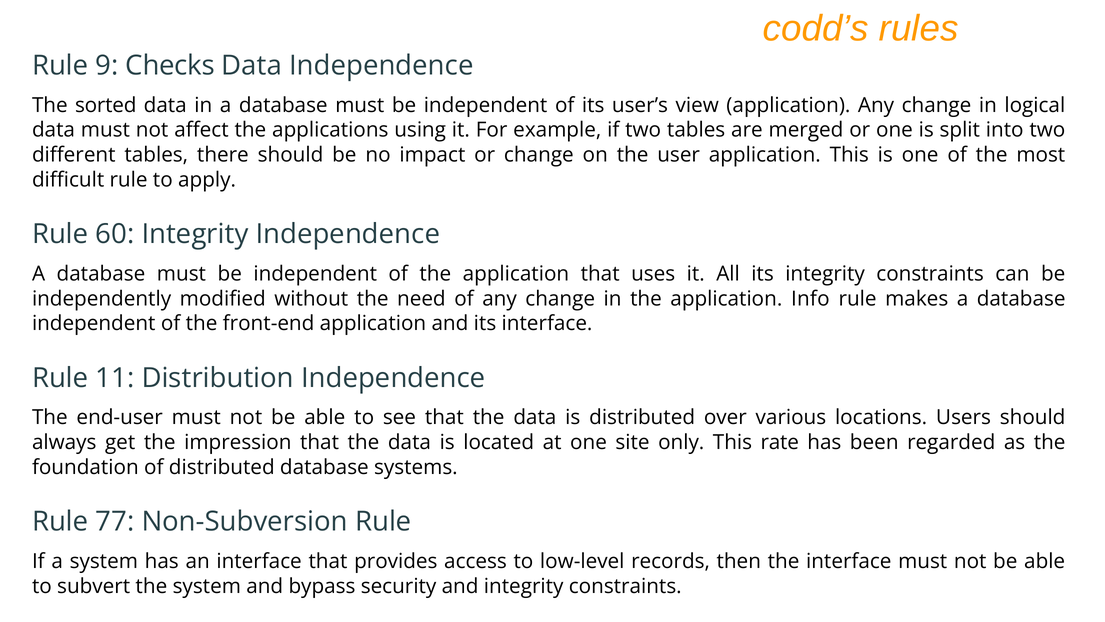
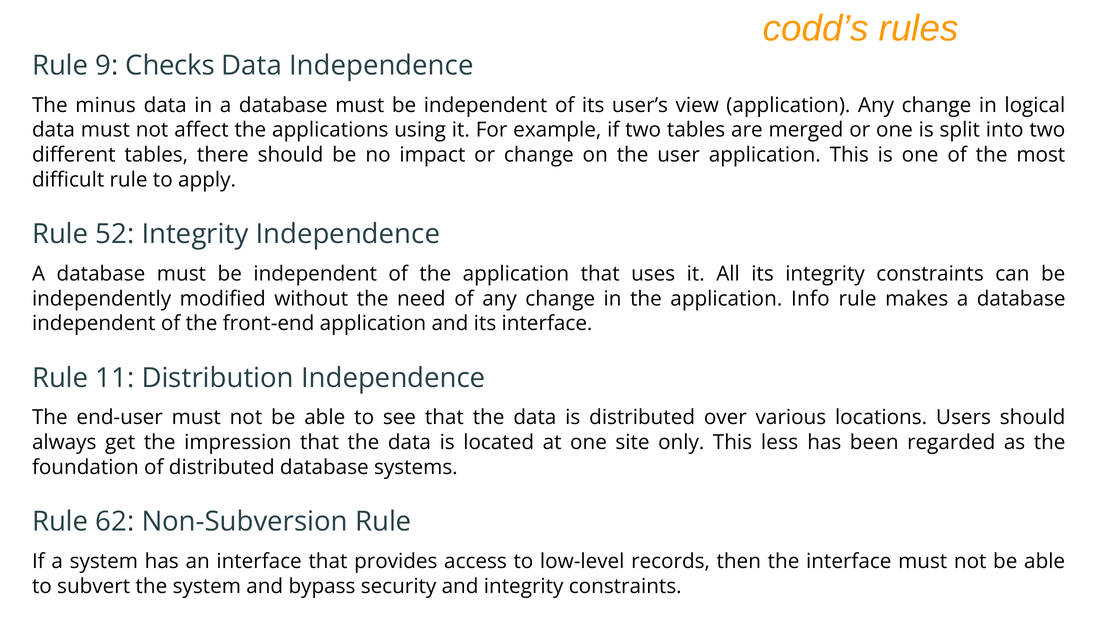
sorted: sorted -> minus
60: 60 -> 52
rate: rate -> less
77: 77 -> 62
